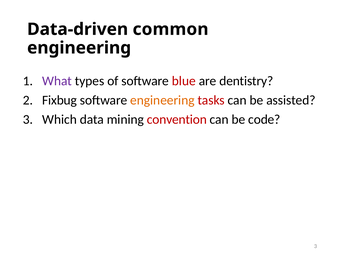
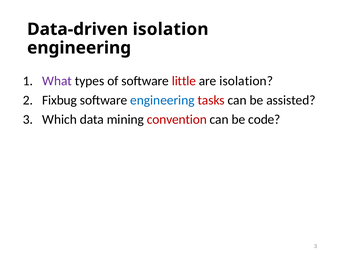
Data-driven common: common -> isolation
blue: blue -> little
are dentistry: dentistry -> isolation
engineering at (162, 100) colour: orange -> blue
